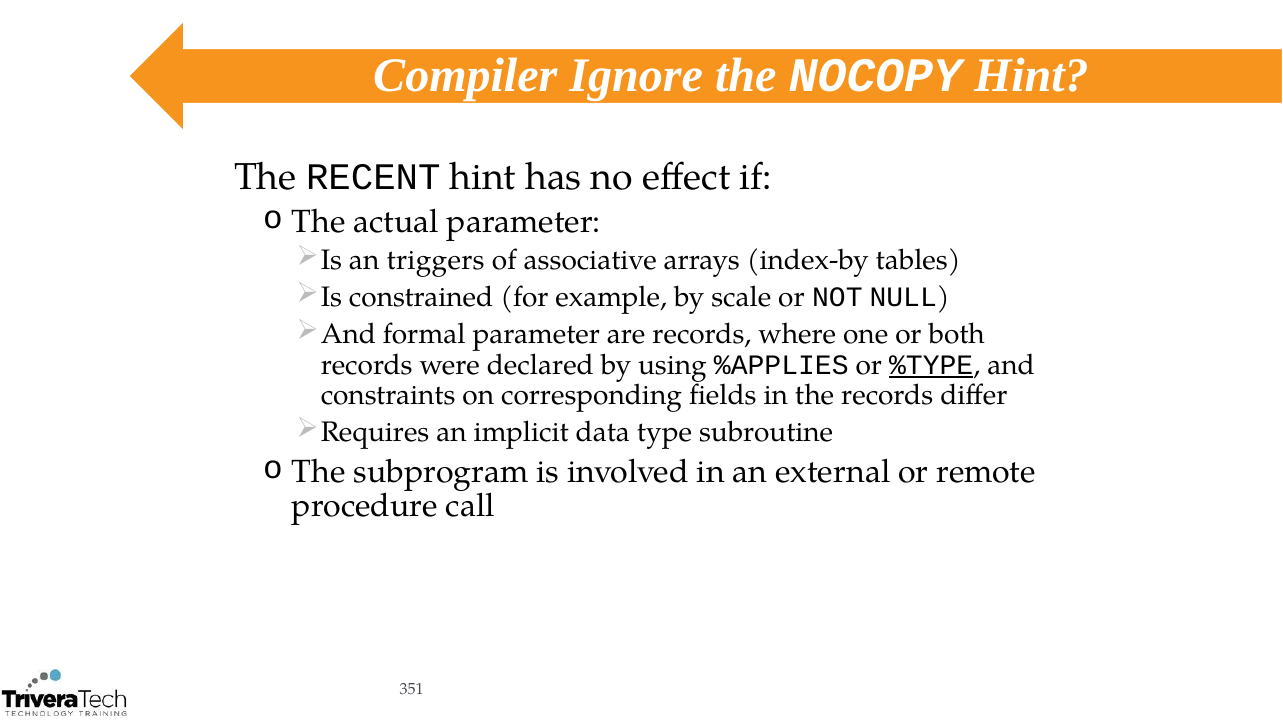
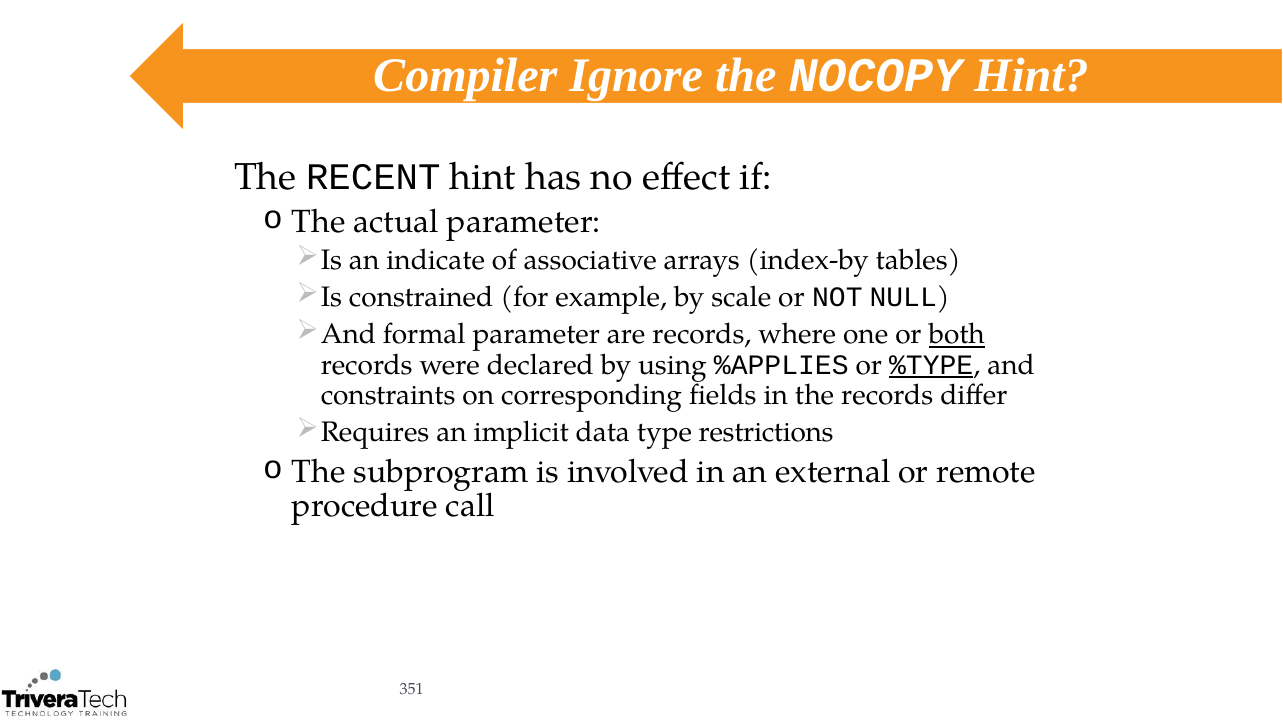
triggers: triggers -> indicate
both underline: none -> present
subroutine: subroutine -> restrictions
